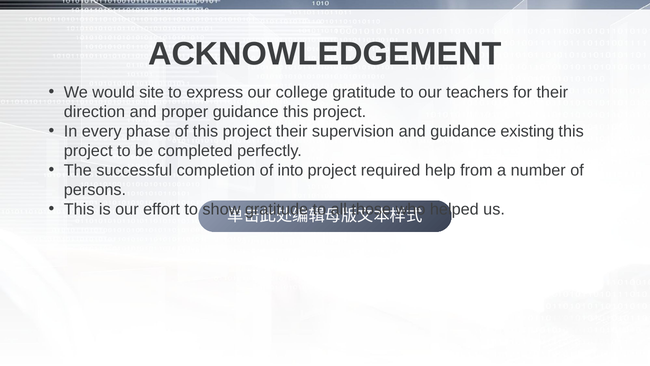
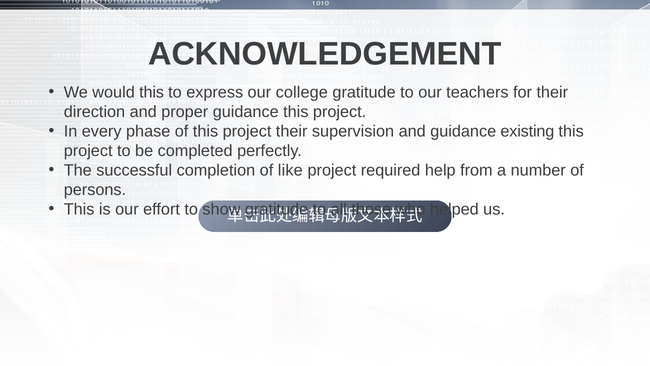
would site: site -> this
into: into -> like
